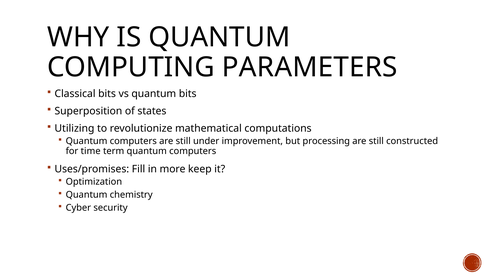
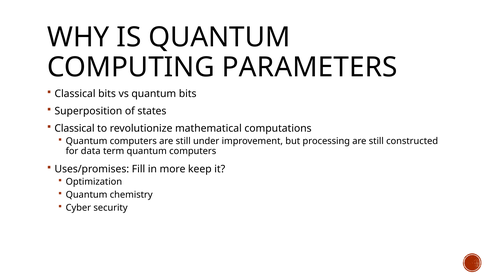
Utilizing at (74, 128): Utilizing -> Classical
time: time -> data
